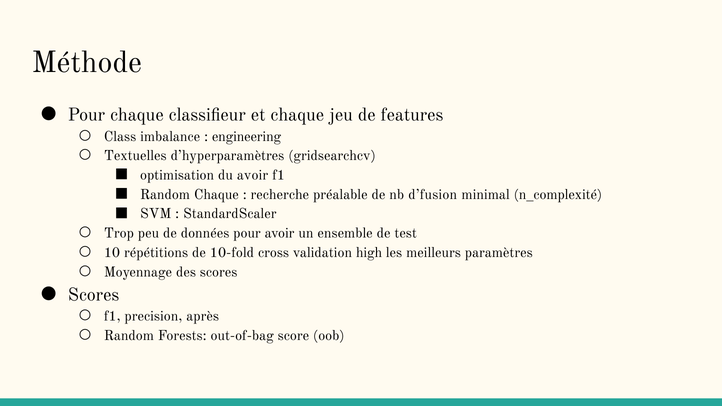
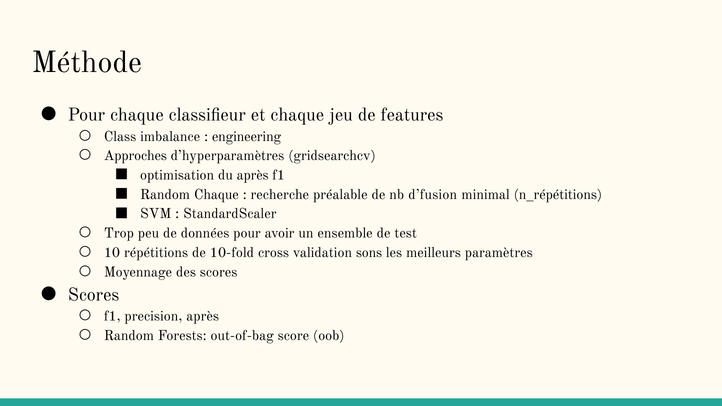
Textuelles: Textuelles -> Approches
du avoir: avoir -> après
n_complexité: n_complexité -> n_répétitions
high: high -> sons
